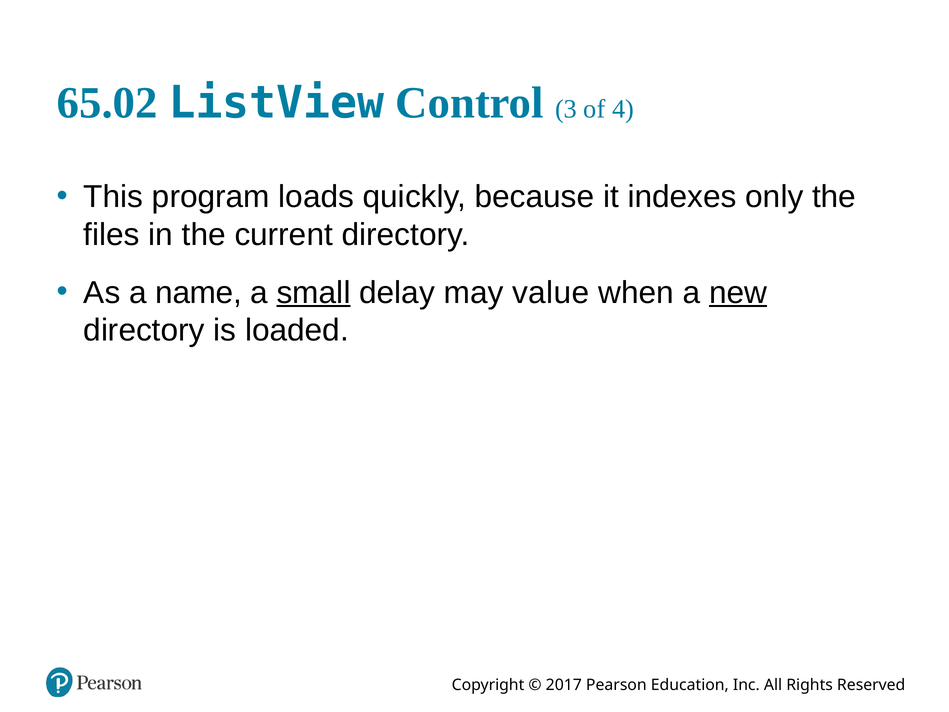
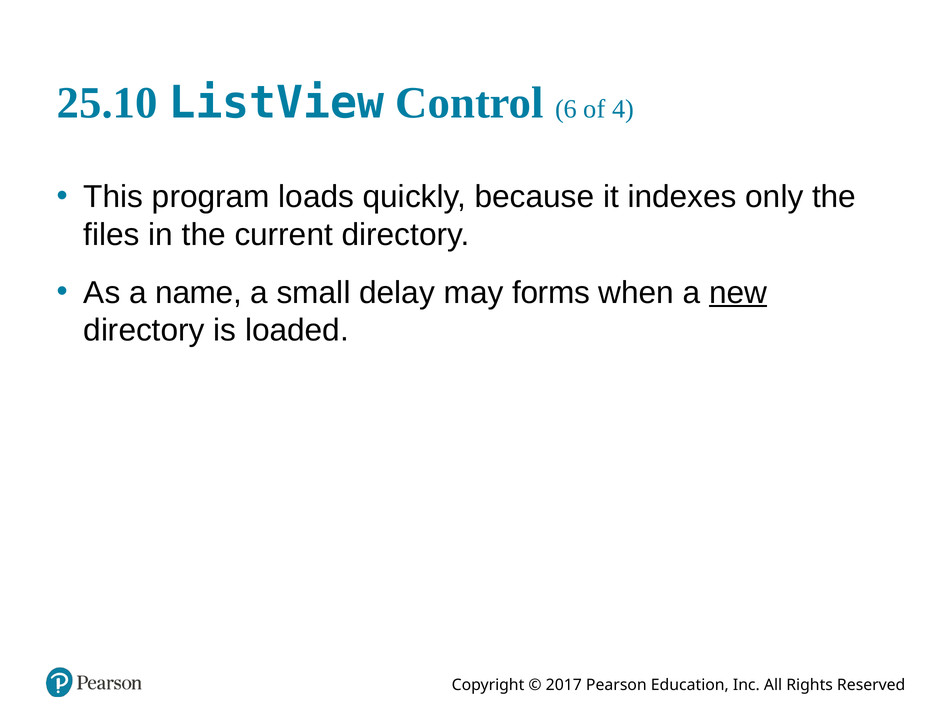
65.02: 65.02 -> 25.10
3: 3 -> 6
small underline: present -> none
value: value -> forms
